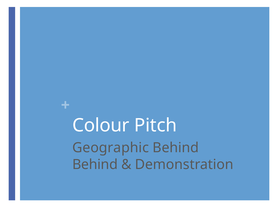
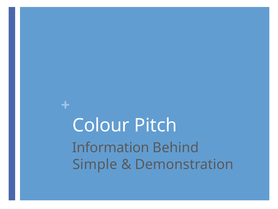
Geographic: Geographic -> Information
Behind at (95, 164): Behind -> Simple
